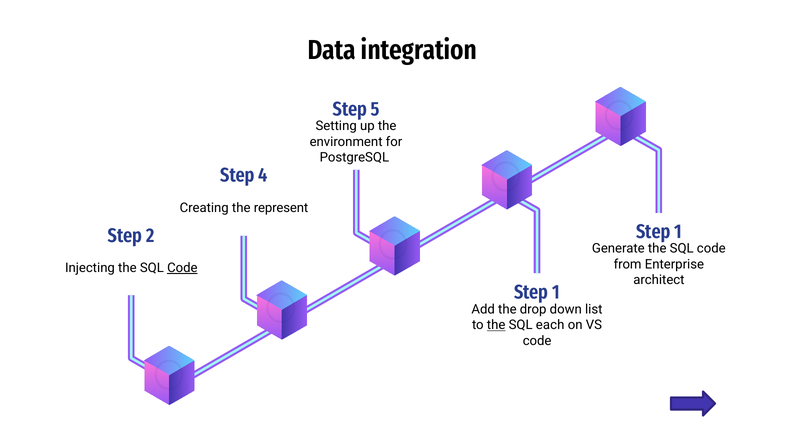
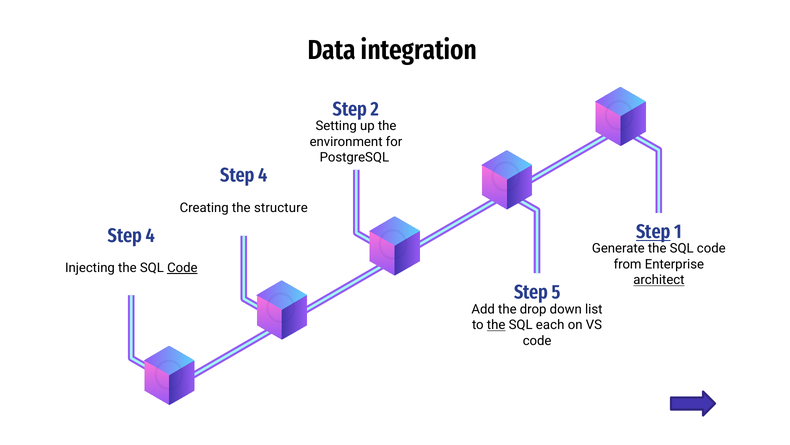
5: 5 -> 2
represent: represent -> structure
Step at (653, 232) underline: none -> present
2 at (150, 236): 2 -> 4
architect underline: none -> present
1 at (556, 292): 1 -> 5
